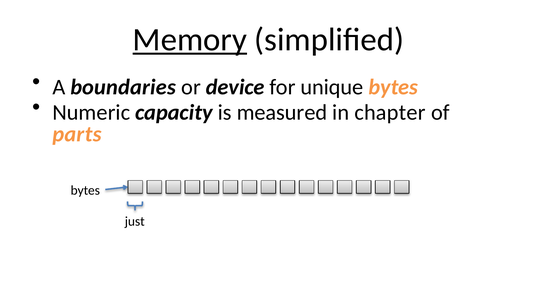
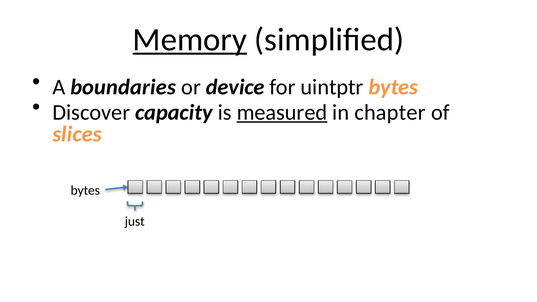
unique: unique -> uintptr
Numeric: Numeric -> Discover
measured underline: none -> present
parts: parts -> slices
